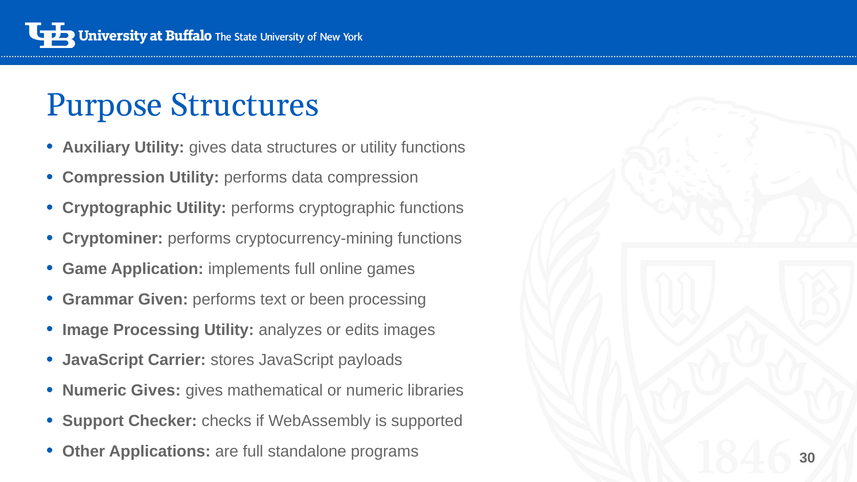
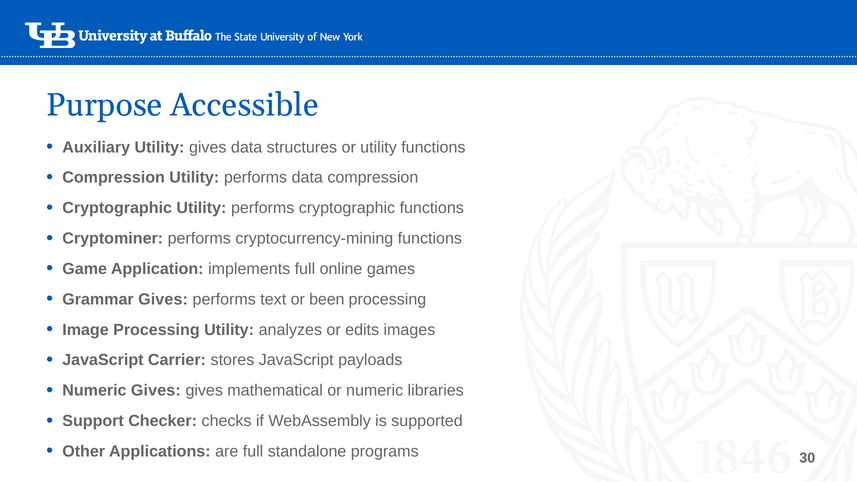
Purpose Structures: Structures -> Accessible
Grammar Given: Given -> Gives
